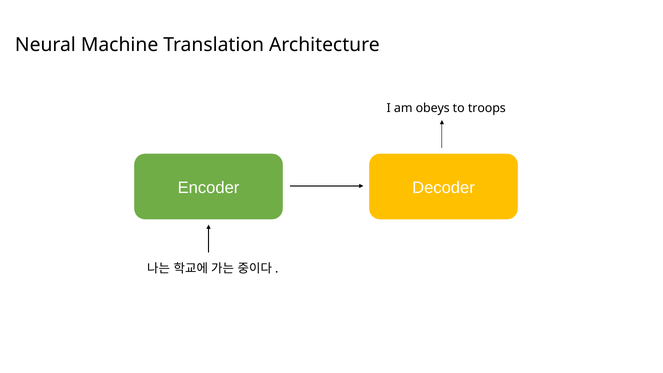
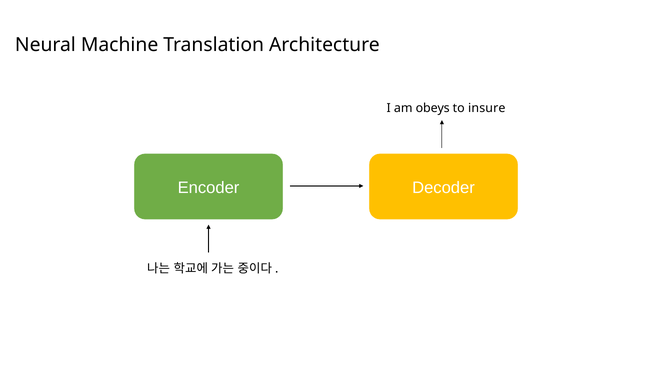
troops: troops -> insure
